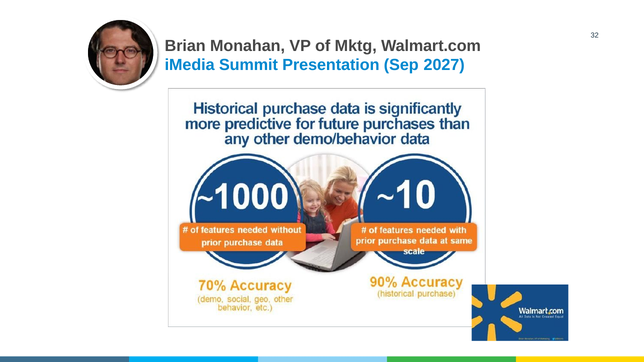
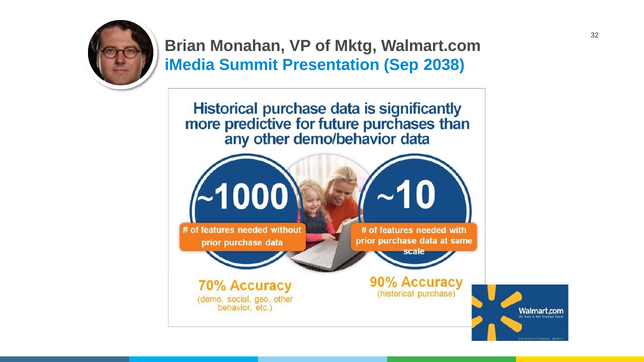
2027: 2027 -> 2038
